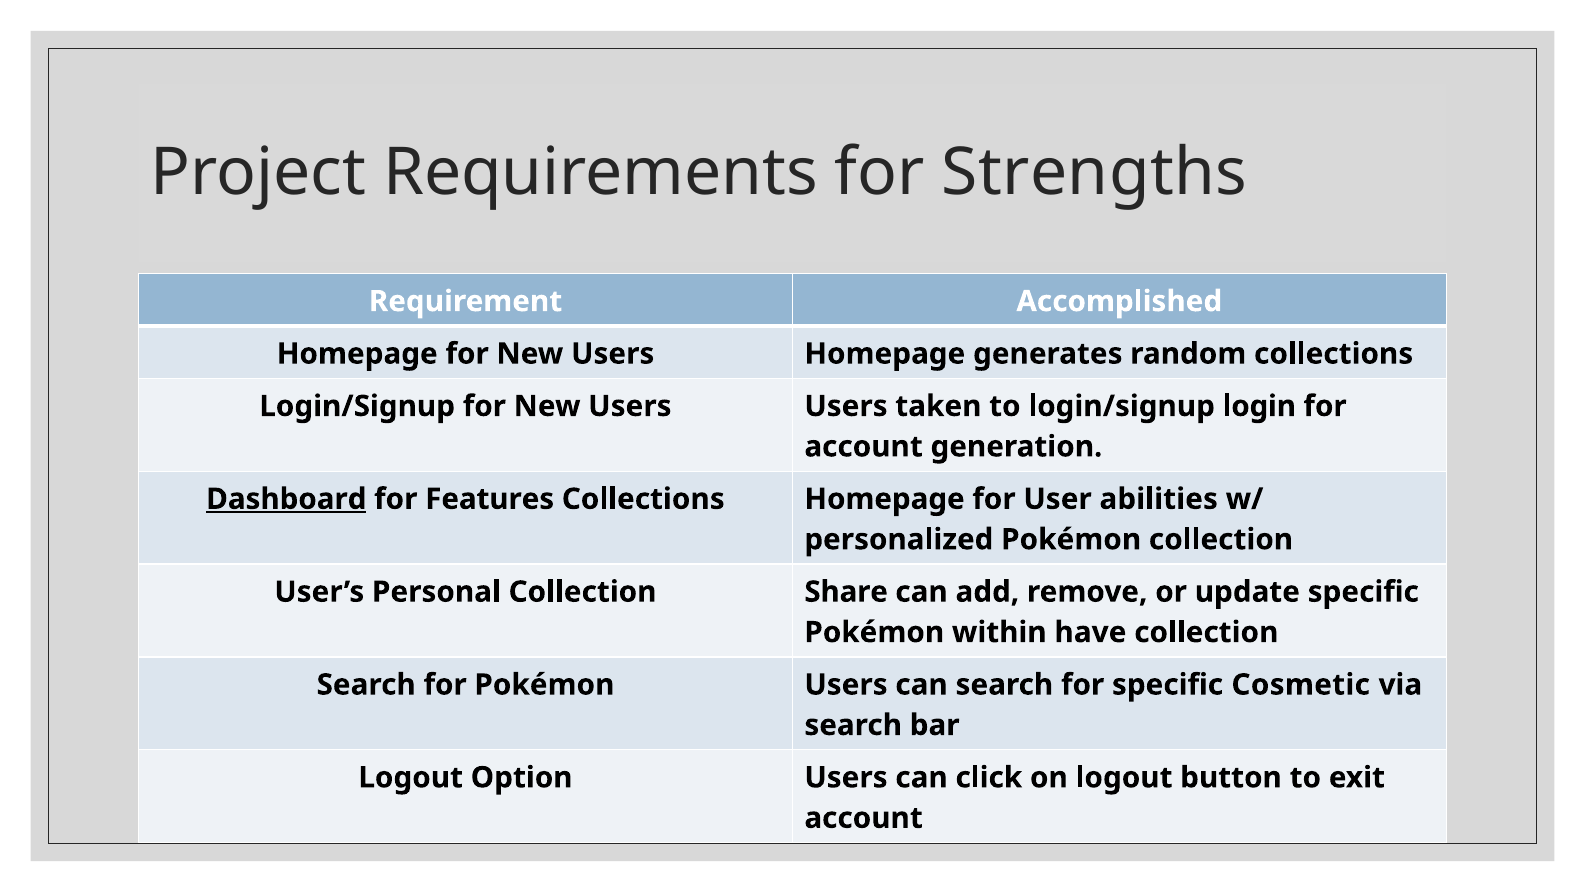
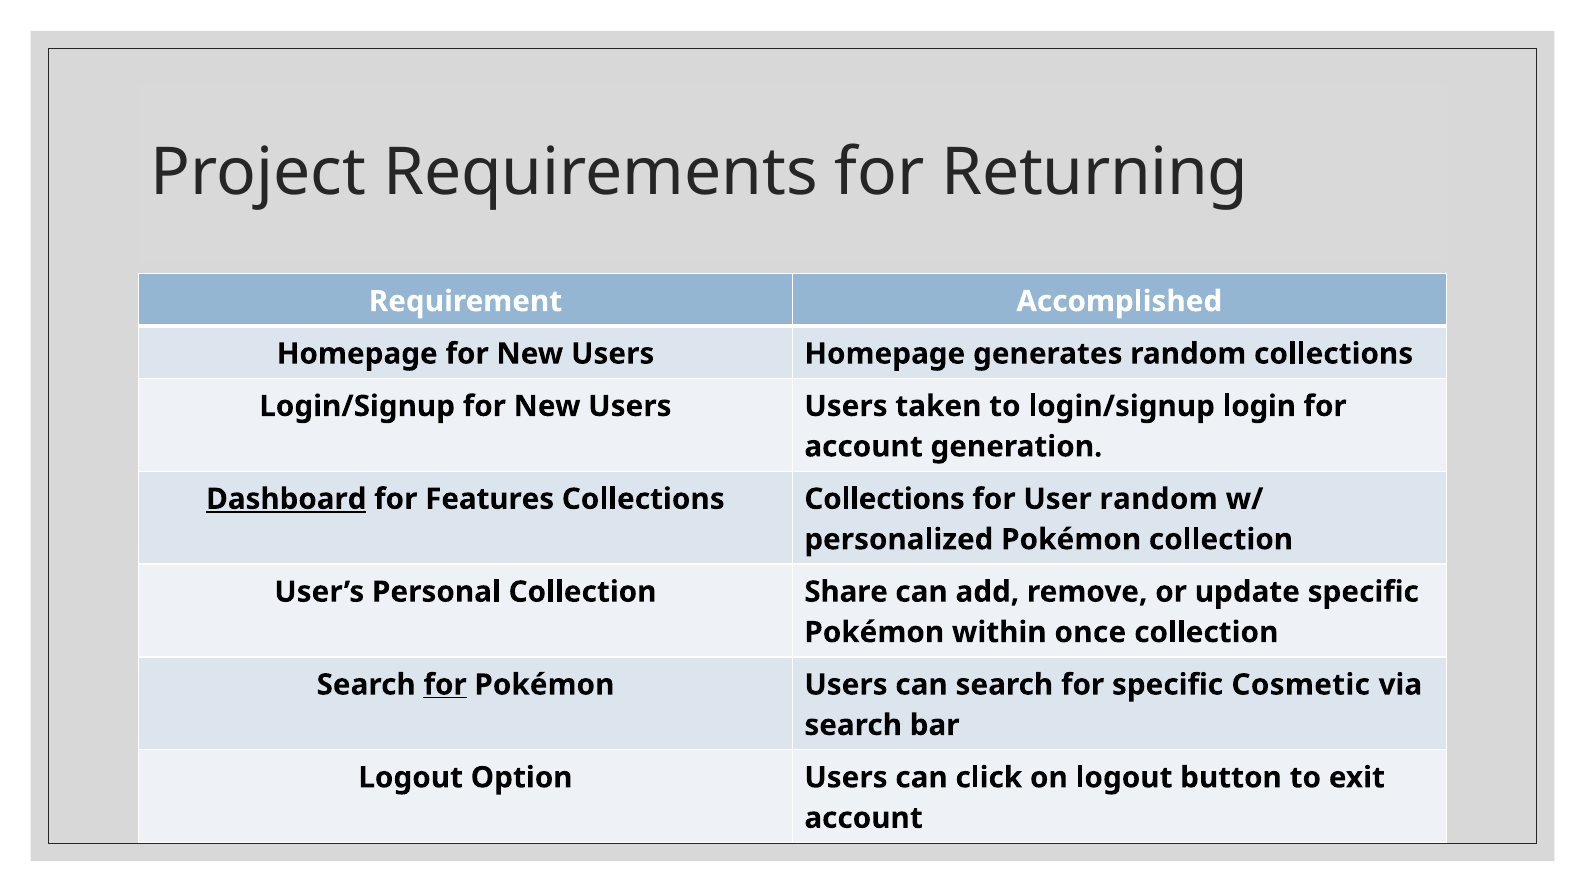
Strengths: Strengths -> Returning
Collections Homepage: Homepage -> Collections
User abilities: abilities -> random
have: have -> once
for at (445, 684) underline: none -> present
